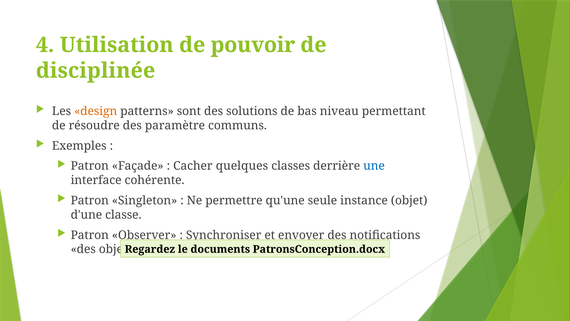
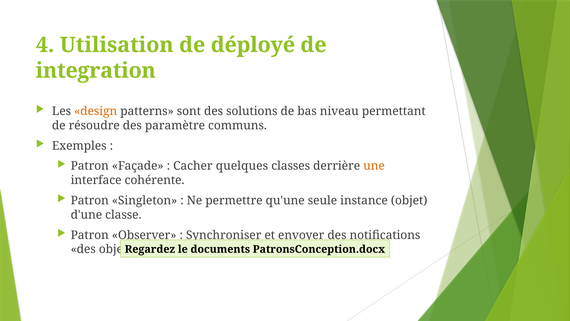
pouvoir: pouvoir -> déployé
disciplinée: disciplinée -> integration
une colour: blue -> orange
